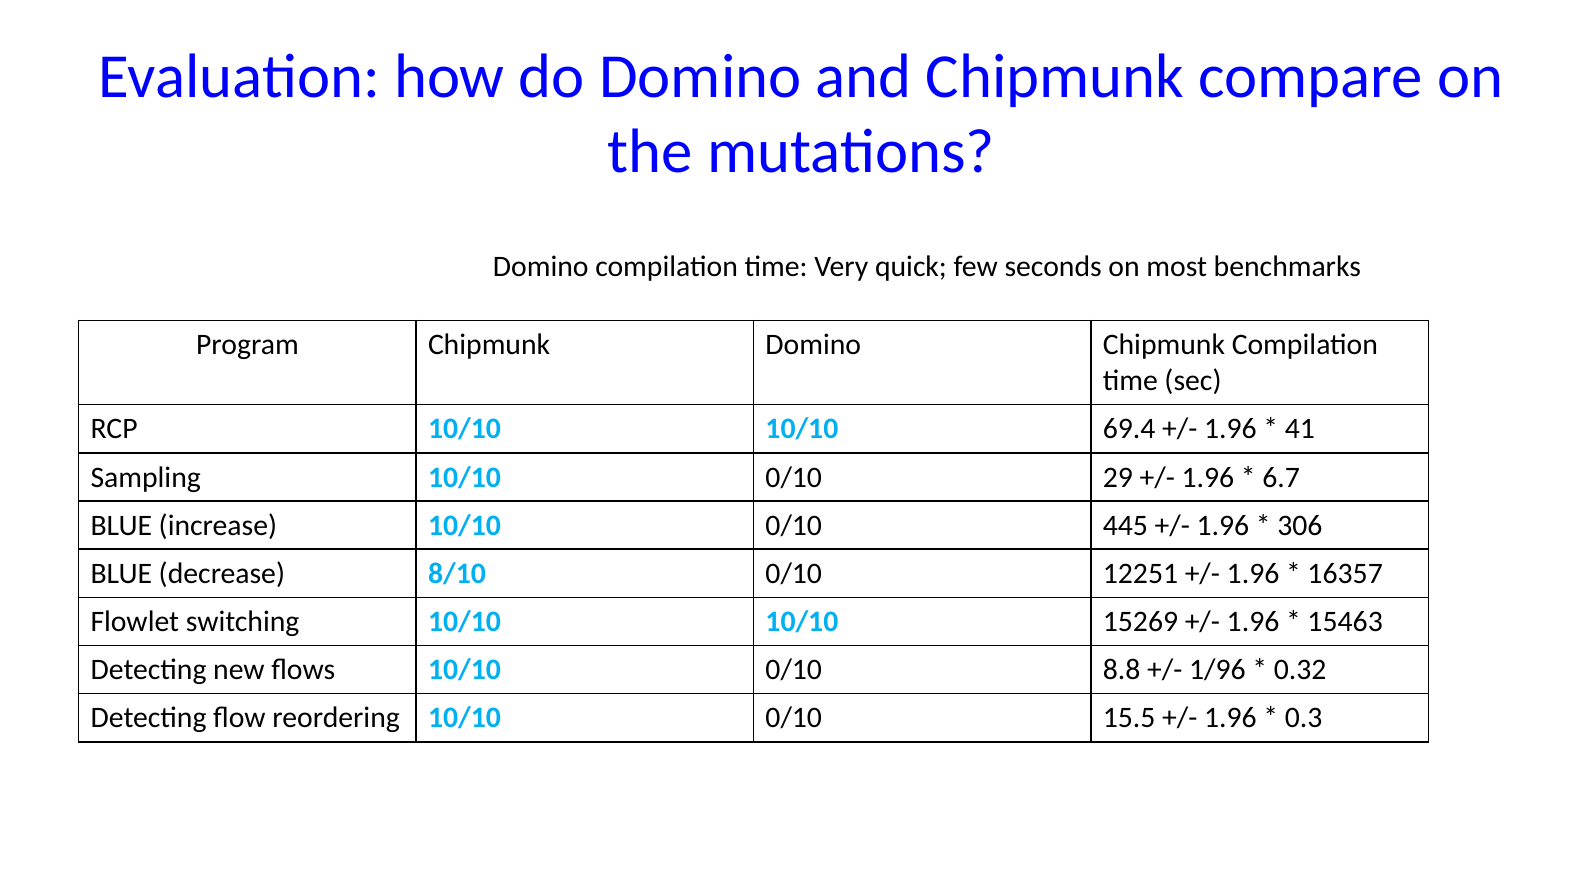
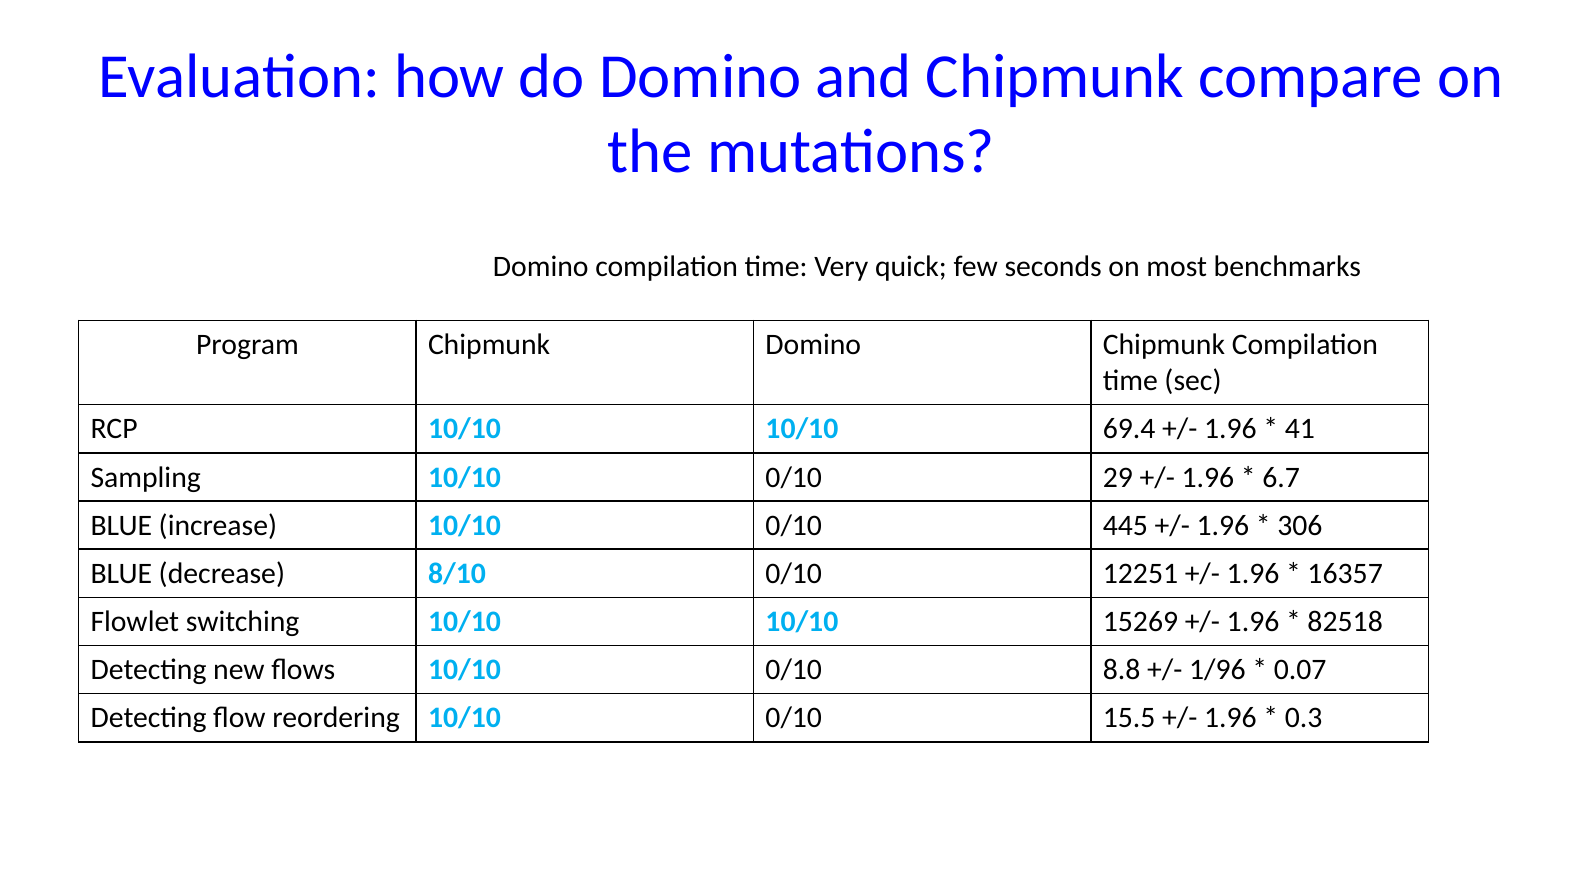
15463: 15463 -> 82518
0.32: 0.32 -> 0.07
